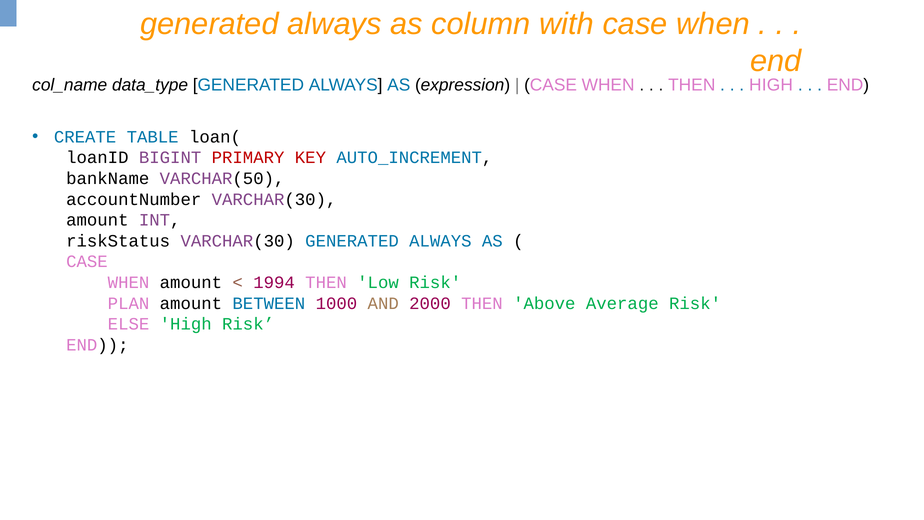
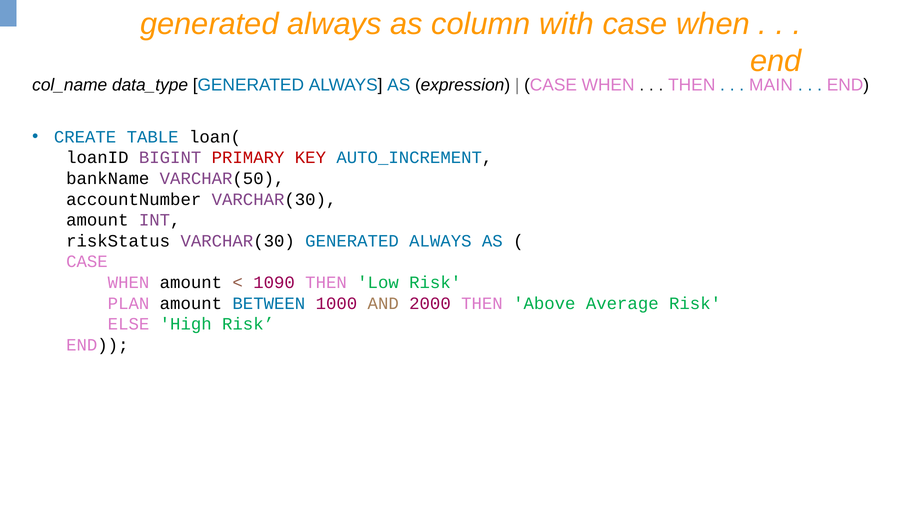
HIGH at (771, 85): HIGH -> MAIN
1994: 1994 -> 1090
